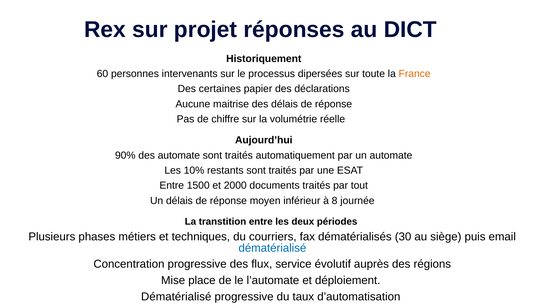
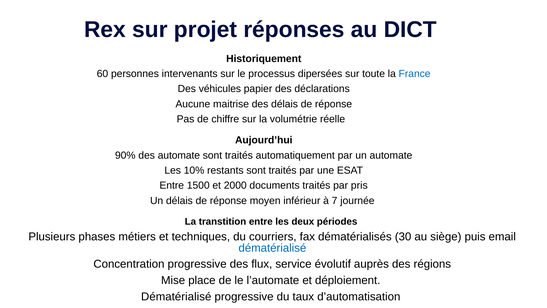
France colour: orange -> blue
certaines: certaines -> véhicules
tout: tout -> pris
8: 8 -> 7
